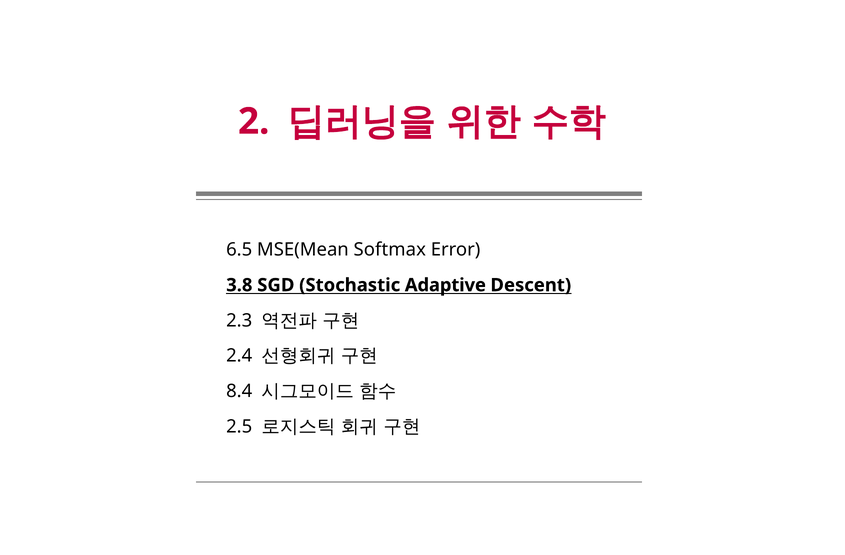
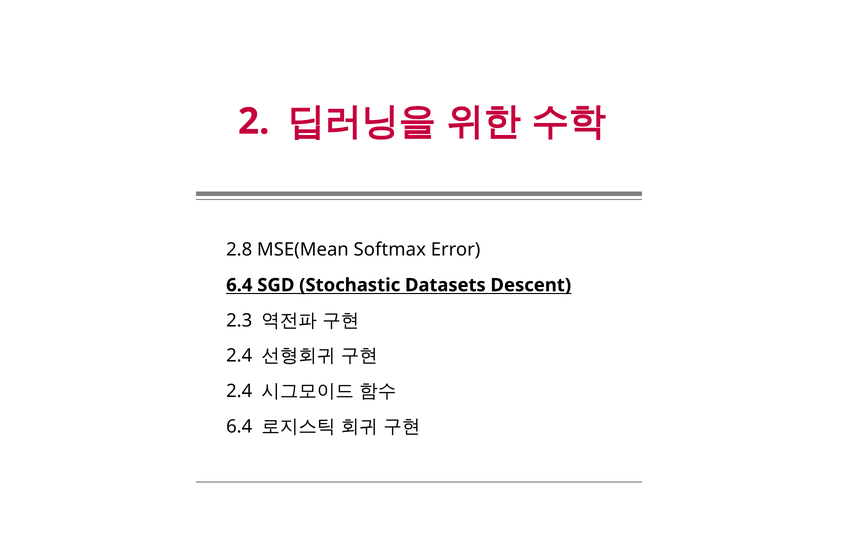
6.5: 6.5 -> 2.8
3.8 at (239, 285): 3.8 -> 6.4
Adaptive: Adaptive -> Datasets
8.4 at (239, 391): 8.4 -> 2.4
2.5 at (239, 427): 2.5 -> 6.4
